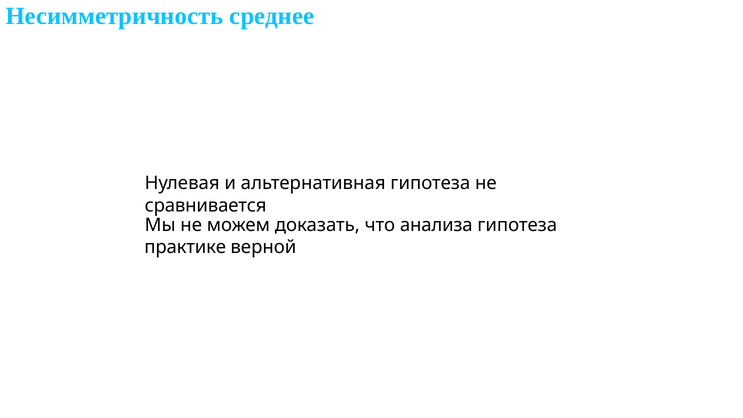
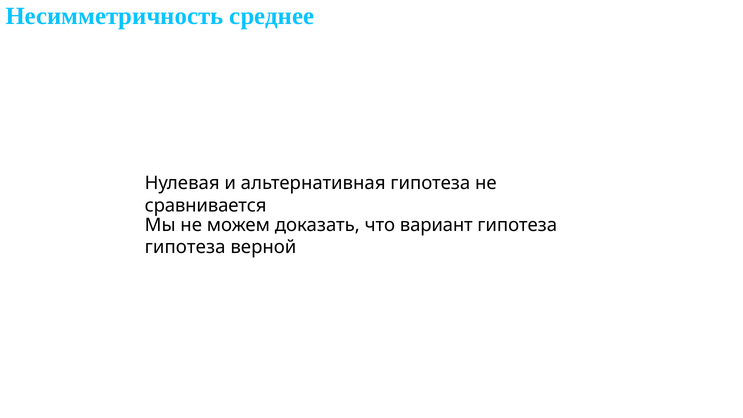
анализа: анализа -> вариант
практике at (185, 247): практике -> гипотеза
